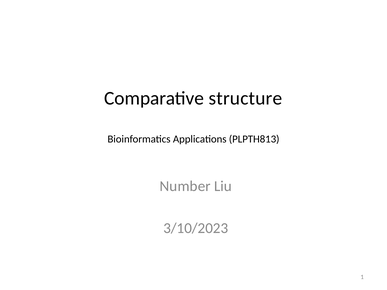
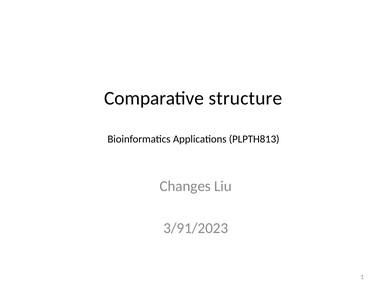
Number: Number -> Changes
3/10/2023: 3/10/2023 -> 3/91/2023
